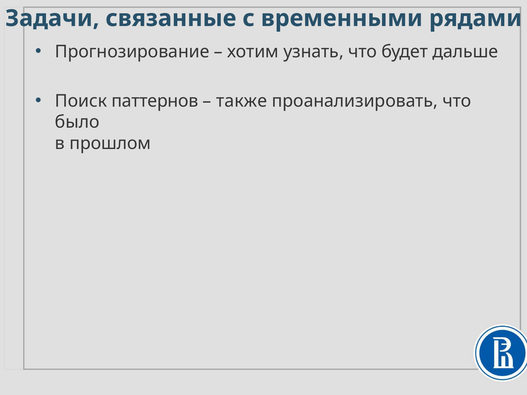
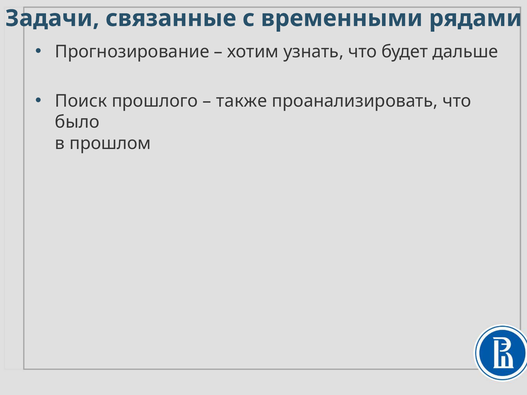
паттернов: паттернов -> прошлого
